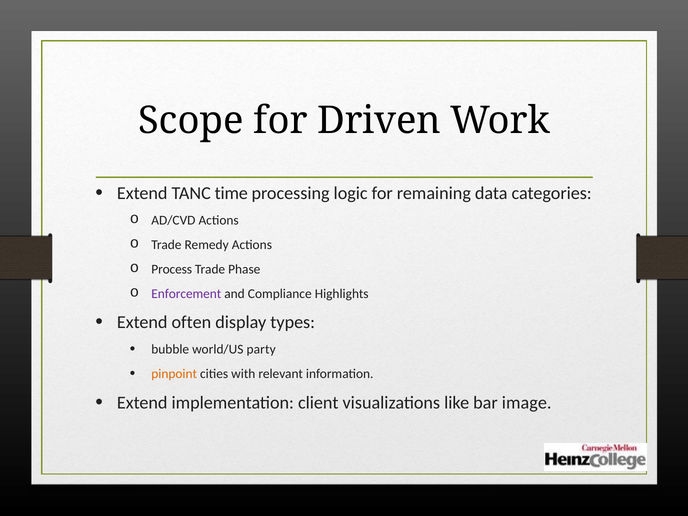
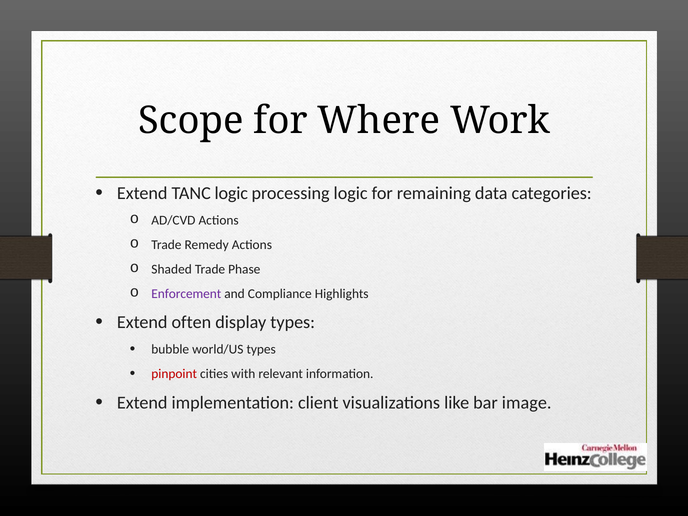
Driven: Driven -> Where
TANC time: time -> logic
Process: Process -> Shaded
world/US party: party -> types
pinpoint colour: orange -> red
